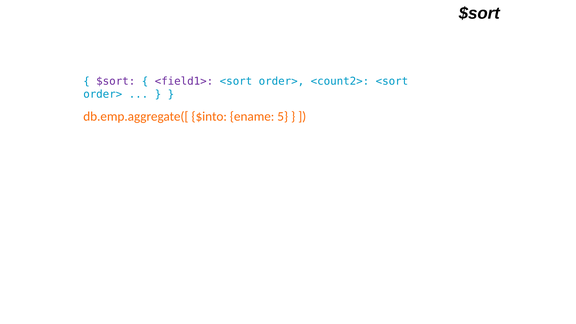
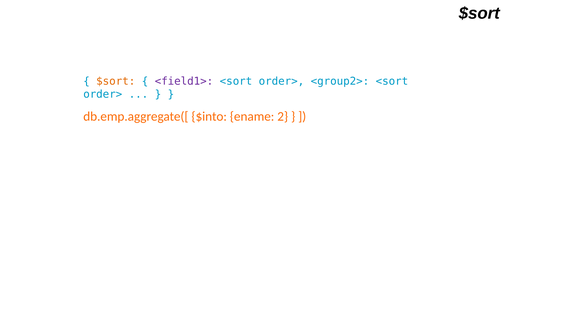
$sort at (116, 81) colour: purple -> orange
<count2>: <count2> -> <group2>
5: 5 -> 2
